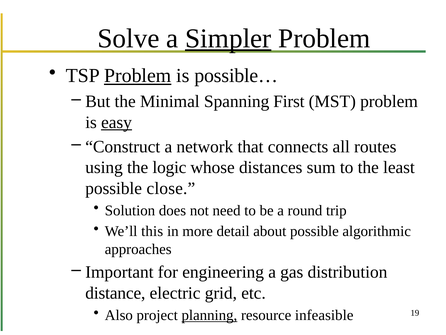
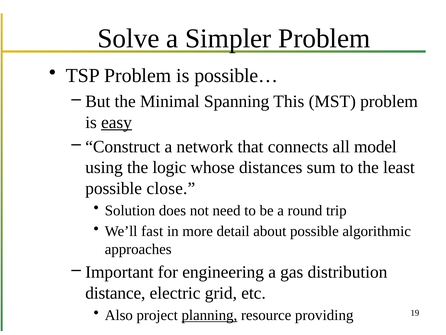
Simpler underline: present -> none
Problem at (138, 76) underline: present -> none
First: First -> This
routes: routes -> model
this: this -> fast
infeasible: infeasible -> providing
